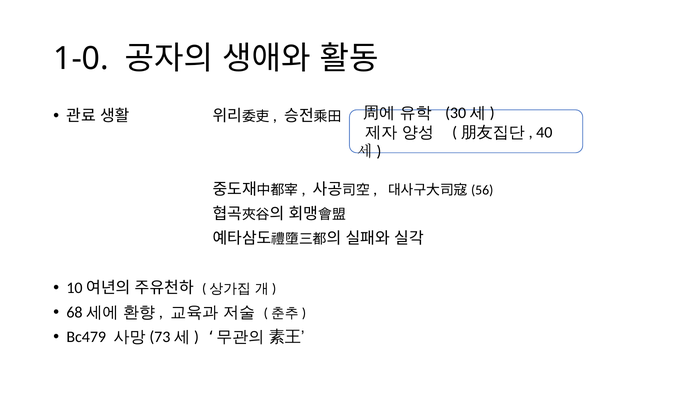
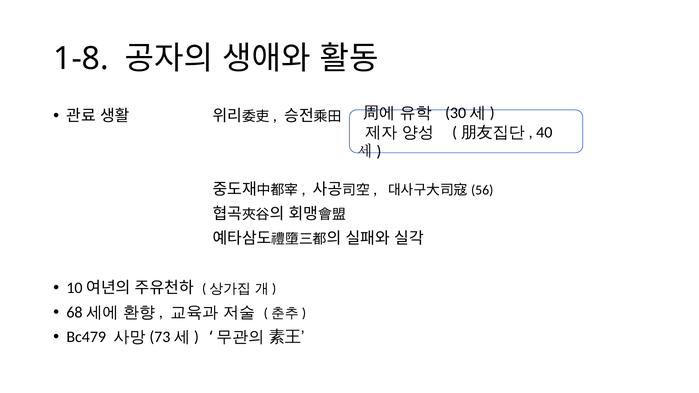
1-0: 1-0 -> 1-8
